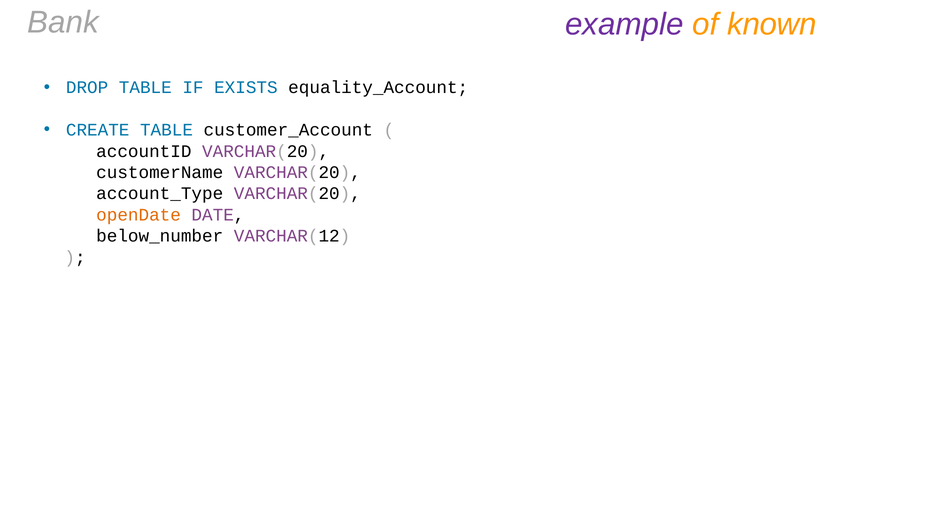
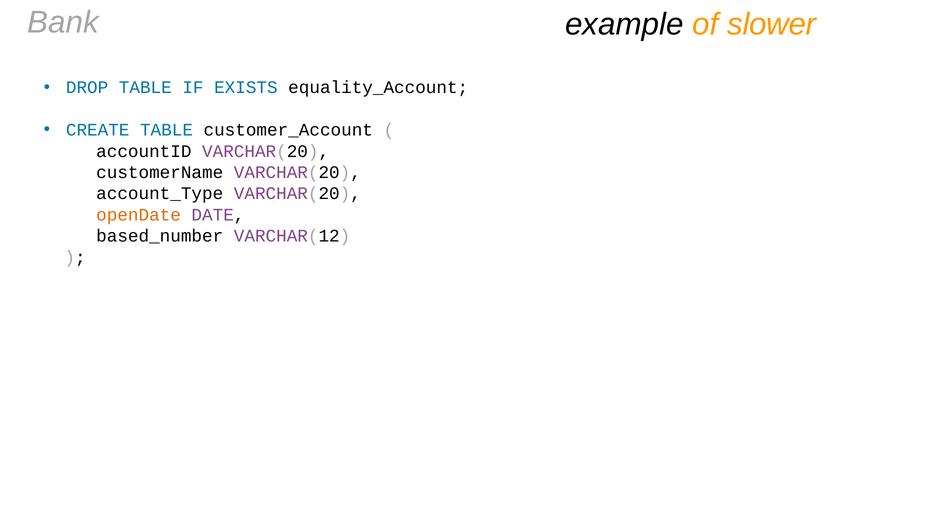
example colour: purple -> black
known: known -> slower
below_number: below_number -> based_number
